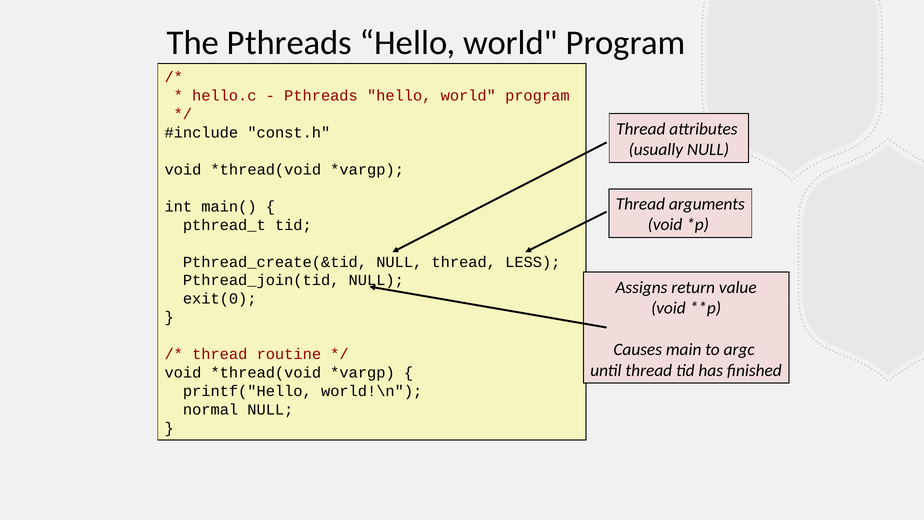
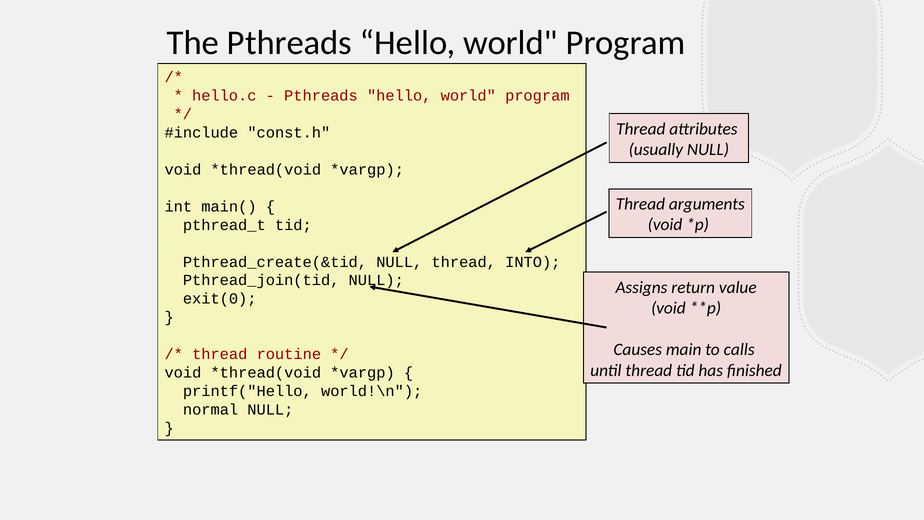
LESS: LESS -> INTO
argc: argc -> calls
